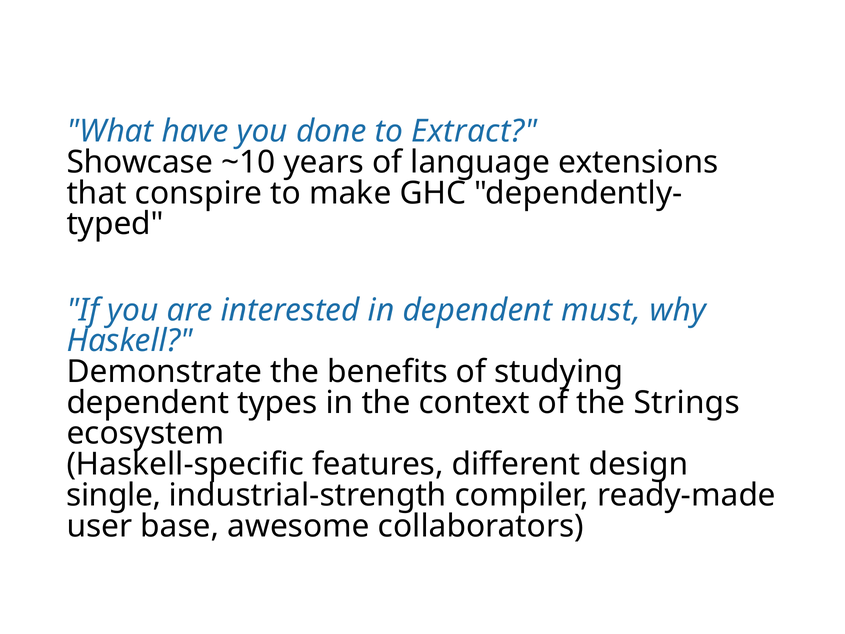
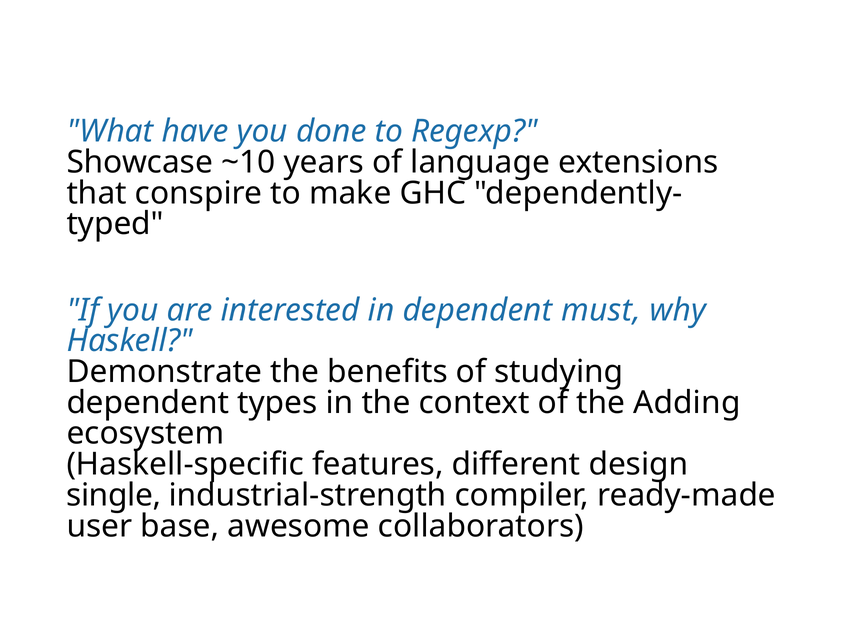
Extract: Extract -> Regexp
Strings: Strings -> Adding
